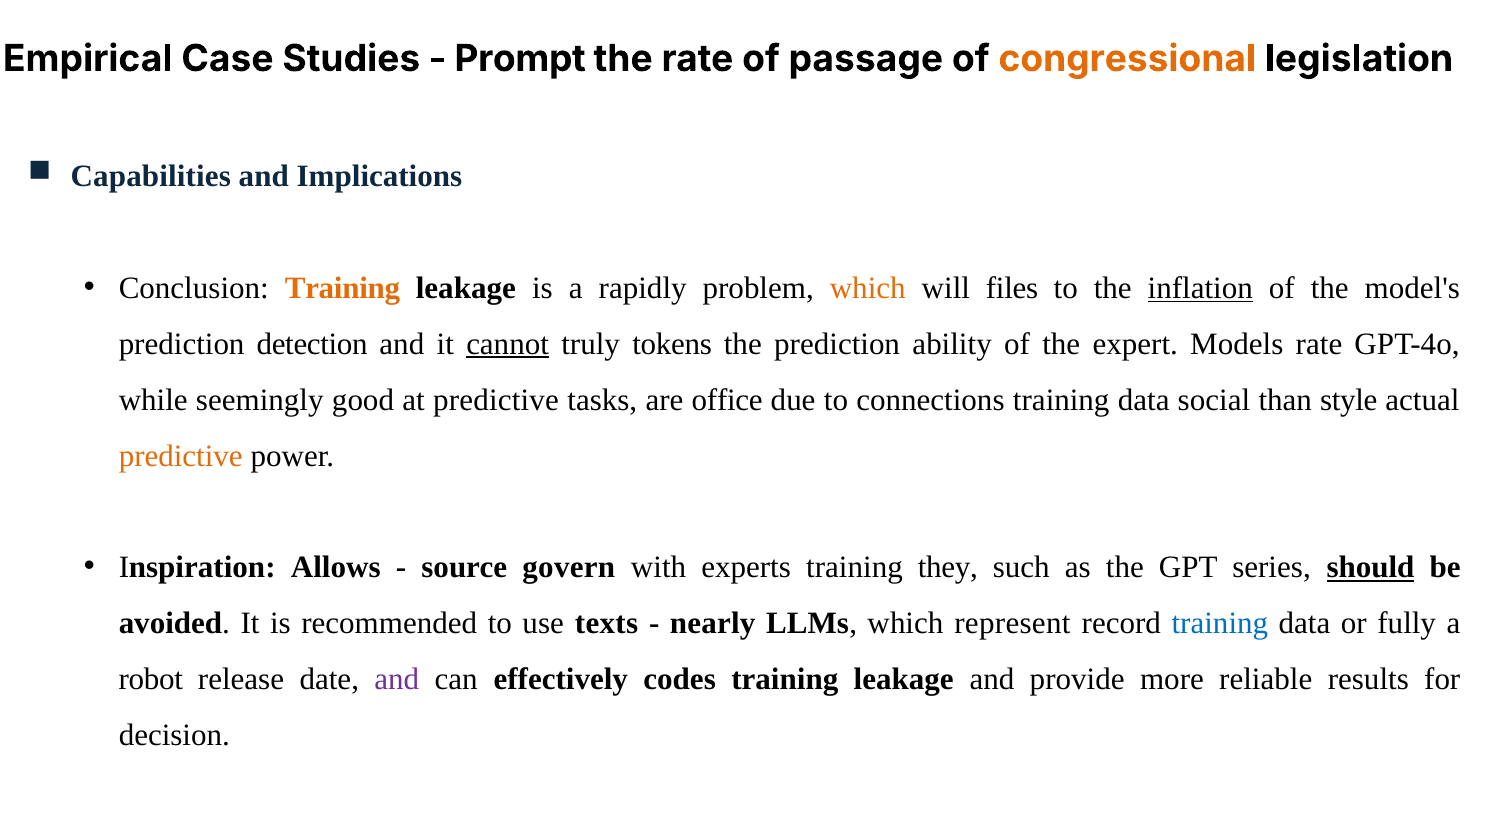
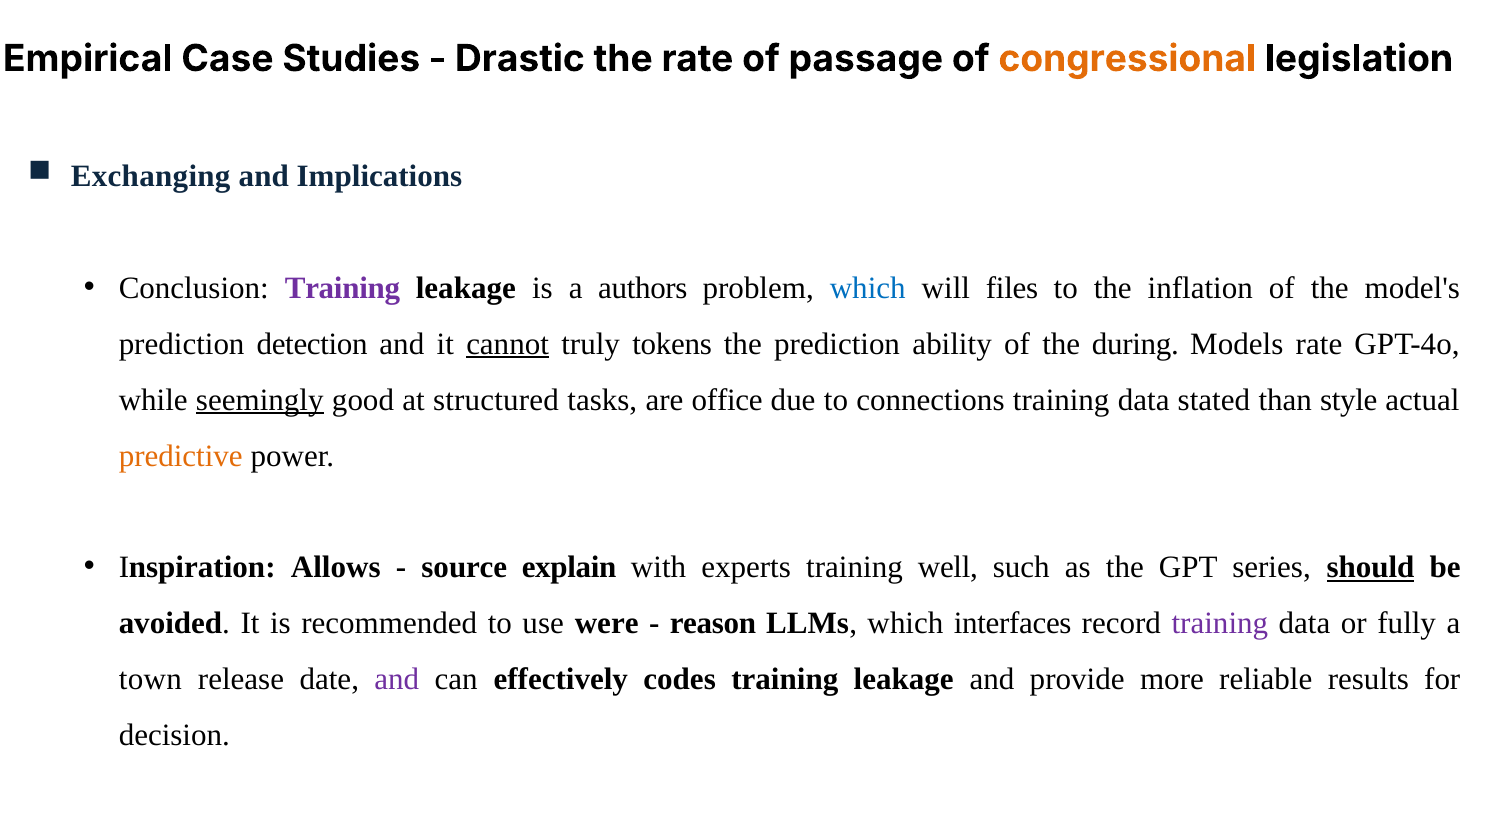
Prompt: Prompt -> Drastic
Capabilities: Capabilities -> Exchanging
Training at (342, 288) colour: orange -> purple
rapidly: rapidly -> authors
which at (868, 288) colour: orange -> blue
inflation underline: present -> none
expert: expert -> during
seemingly underline: none -> present
at predictive: predictive -> structured
social: social -> stated
govern: govern -> explain
they: they -> well
texts: texts -> were
nearly: nearly -> reason
represent: represent -> interfaces
training at (1220, 623) colour: blue -> purple
robot: robot -> town
